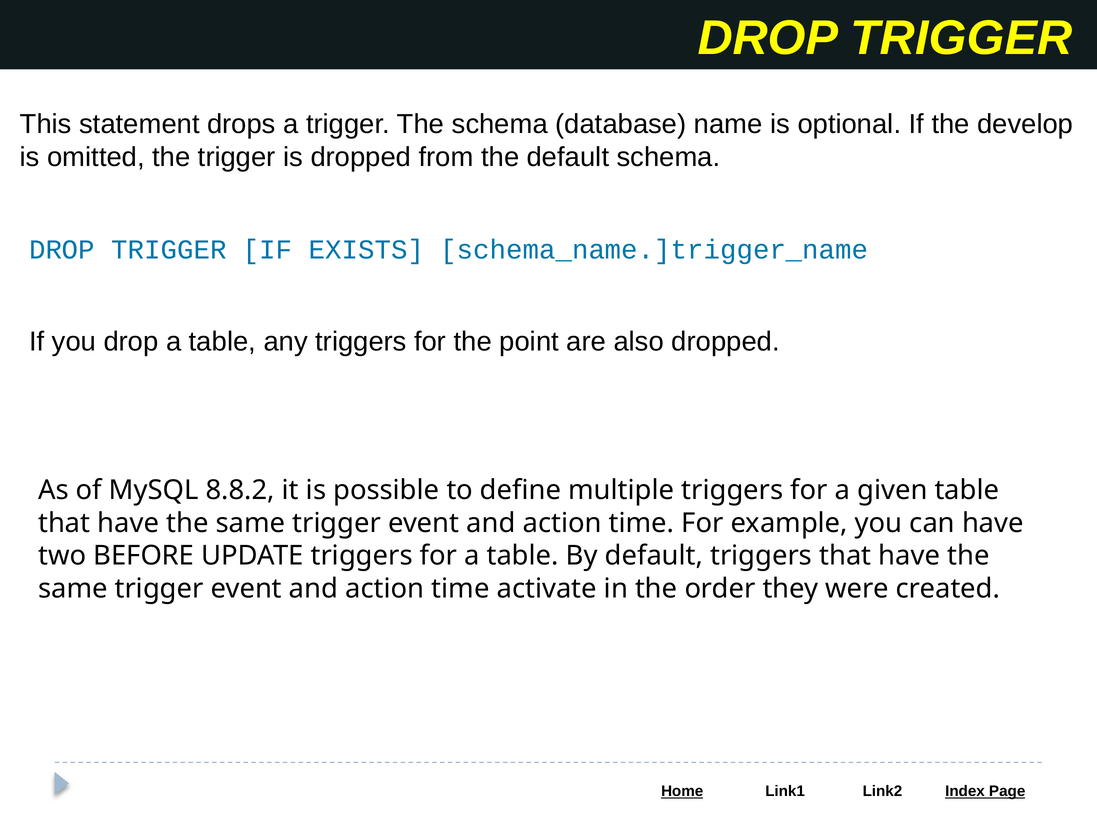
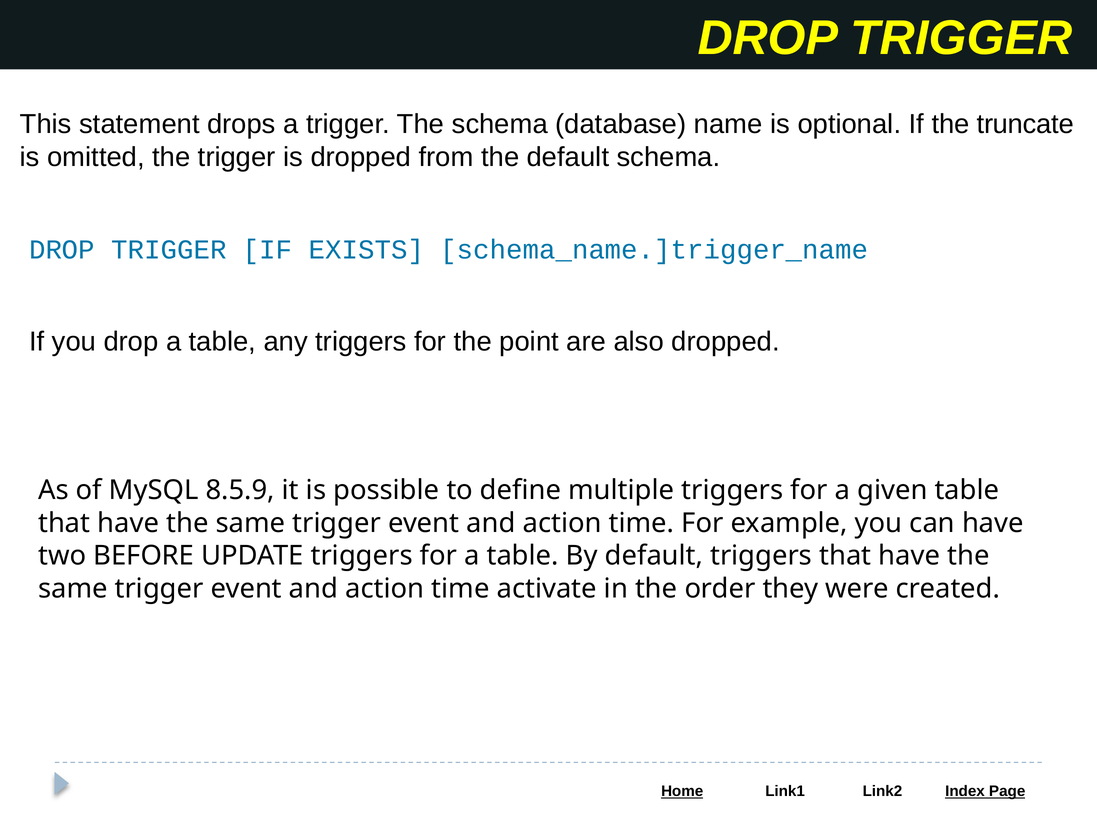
develop: develop -> truncate
8.8.2: 8.8.2 -> 8.5.9
